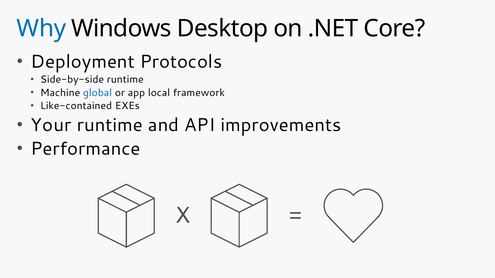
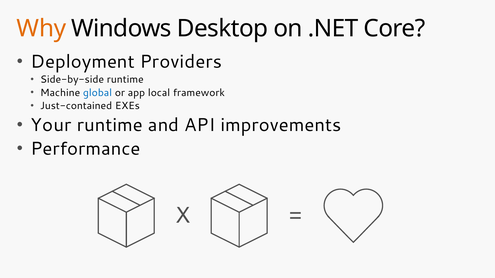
Why colour: blue -> orange
Protocols: Protocols -> Providers
Like-contained: Like-contained -> Just-contained
